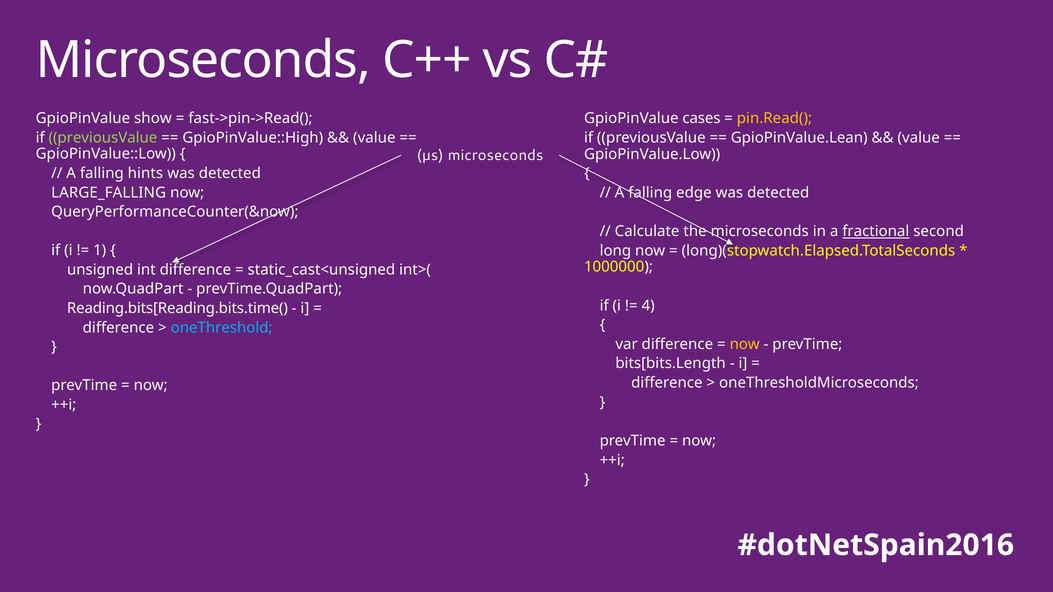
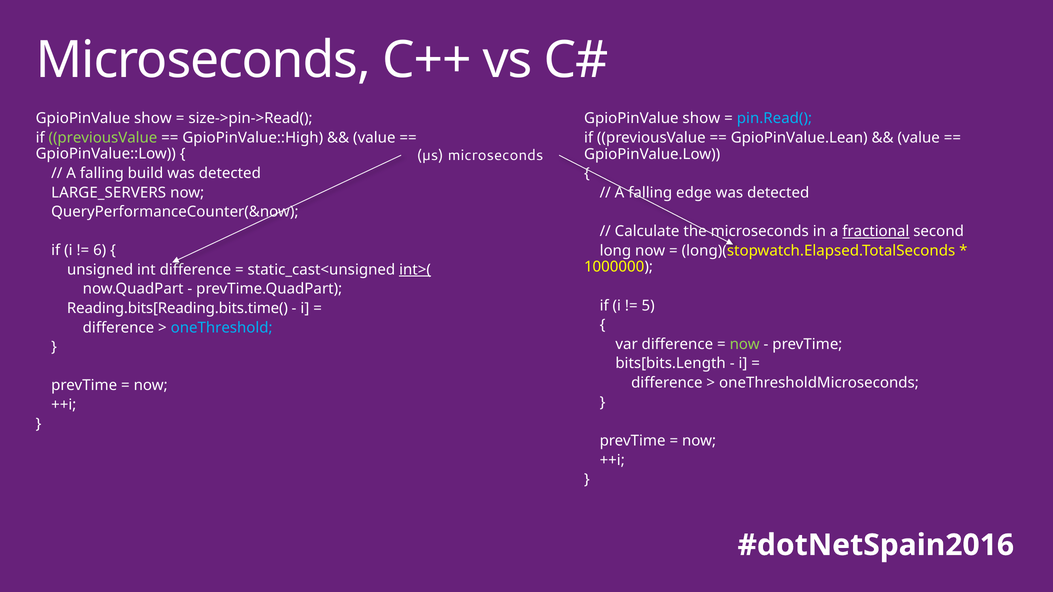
fast->pin->Read(: fast->pin->Read( -> size->pin->Read(
cases at (701, 119): cases -> show
pin.Read( colour: yellow -> light blue
hints: hints -> build
LARGE_FALLING: LARGE_FALLING -> LARGE_SERVERS
1: 1 -> 6
int>( underline: none -> present
4: 4 -> 5
now at (745, 344) colour: yellow -> light green
